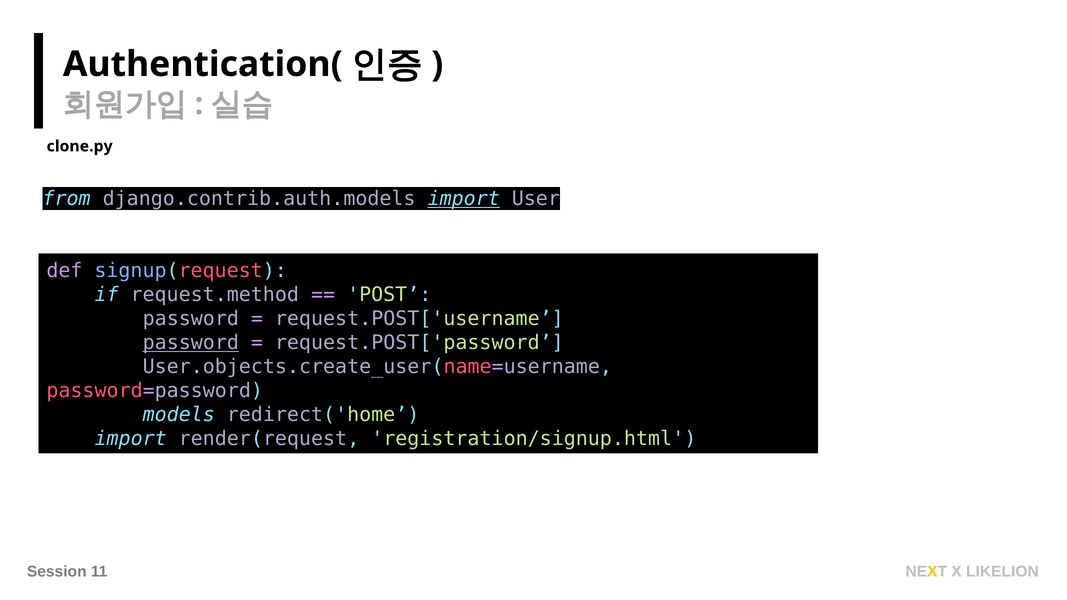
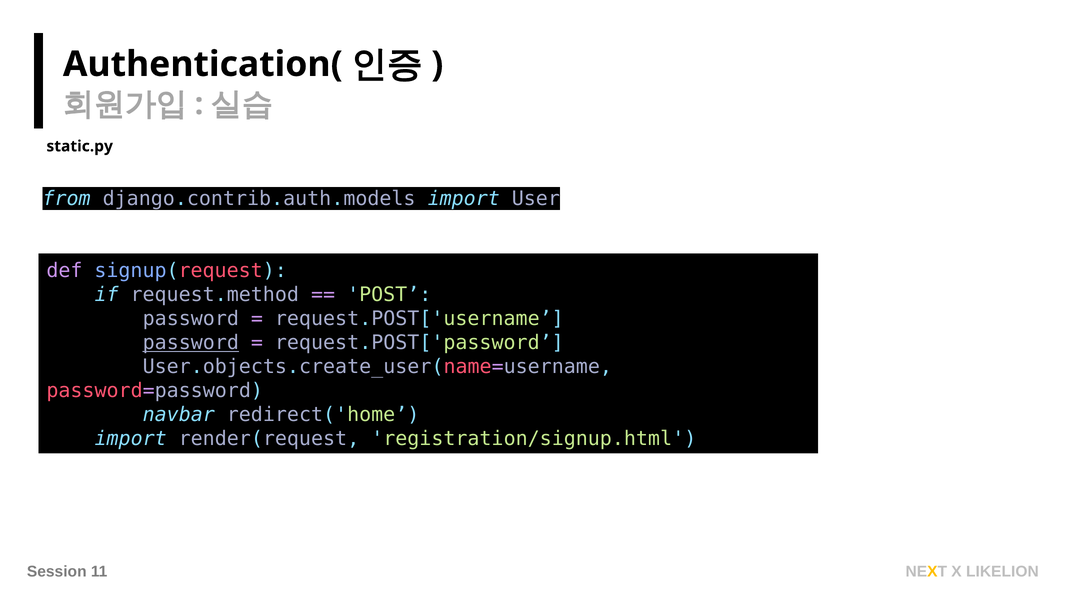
clone.py: clone.py -> static.py
import at (464, 199) underline: present -> none
models: models -> navbar
